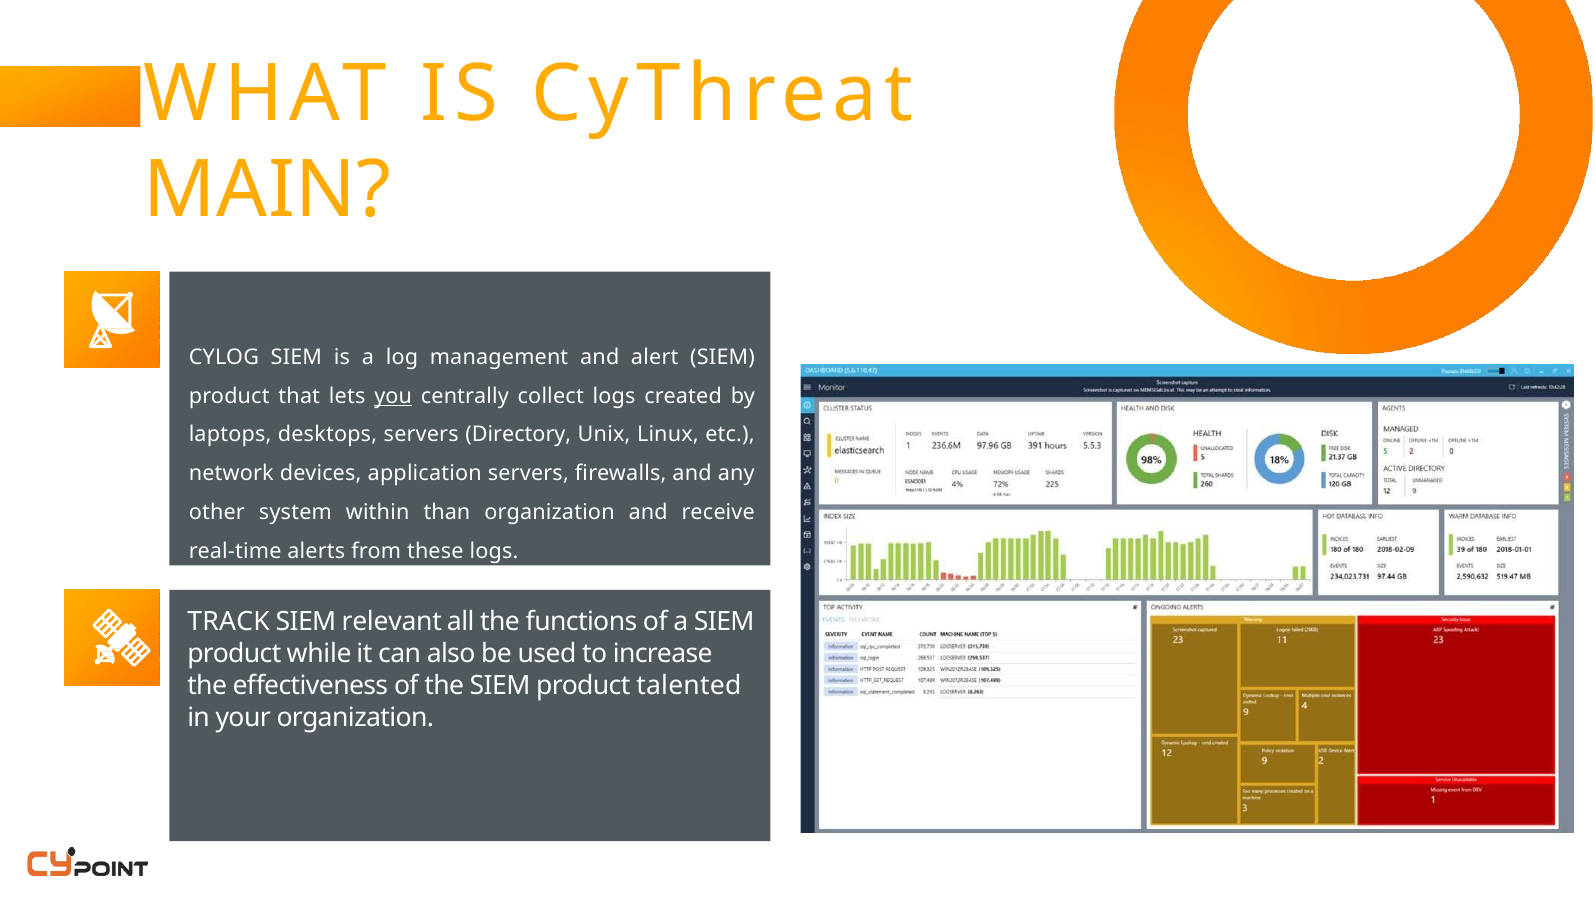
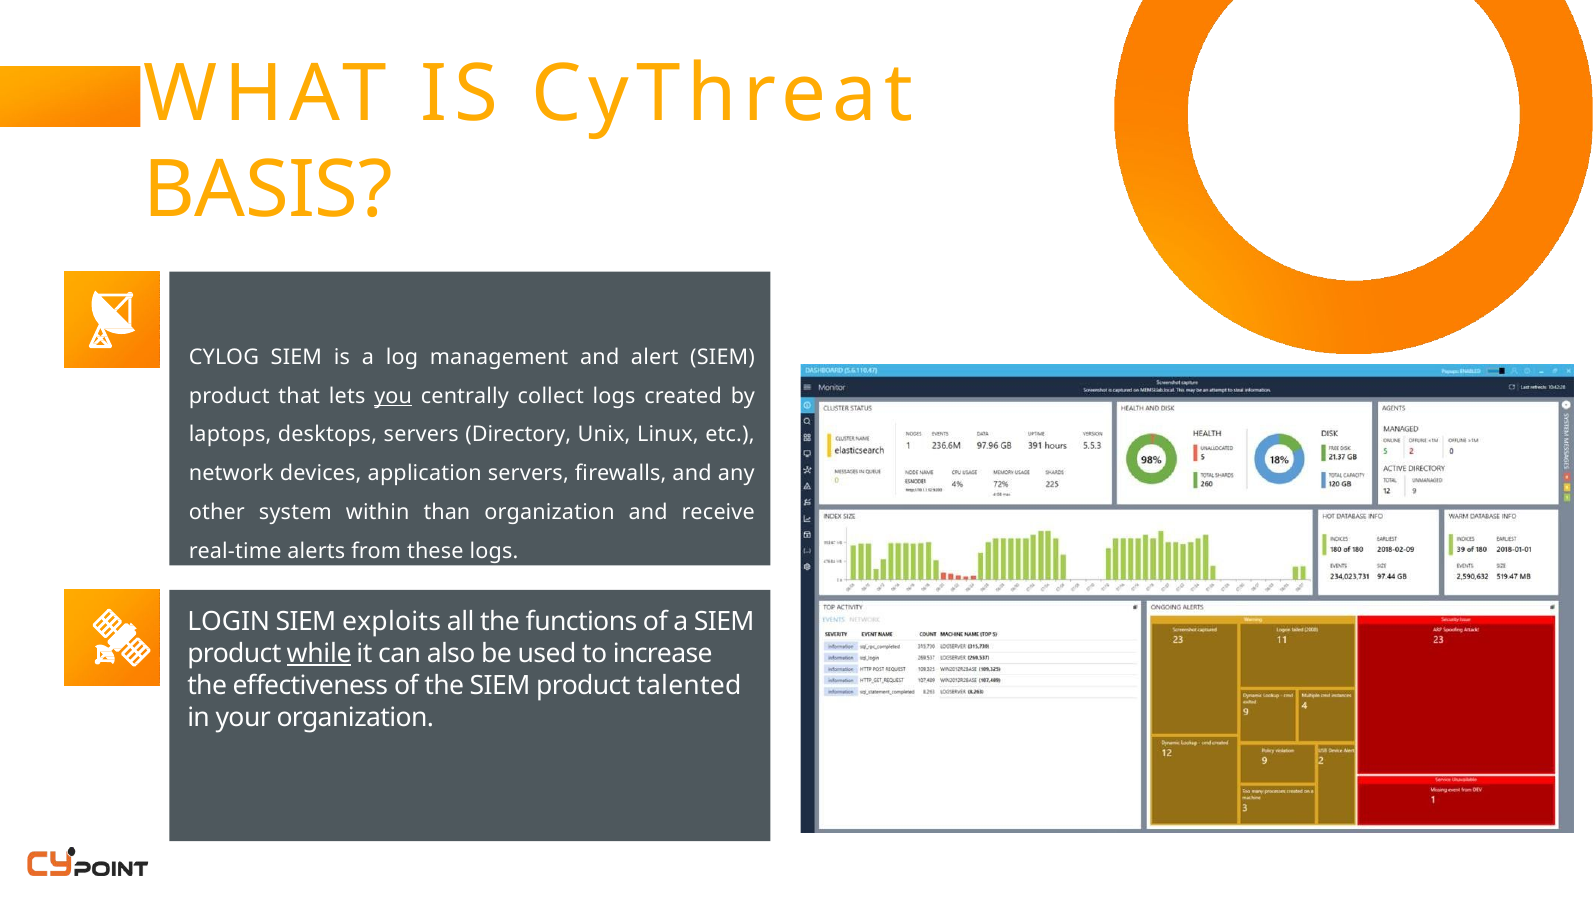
MAIN: MAIN -> BASIS
TRACK: TRACK -> LOGIN
relevant: relevant -> exploits
while underline: none -> present
